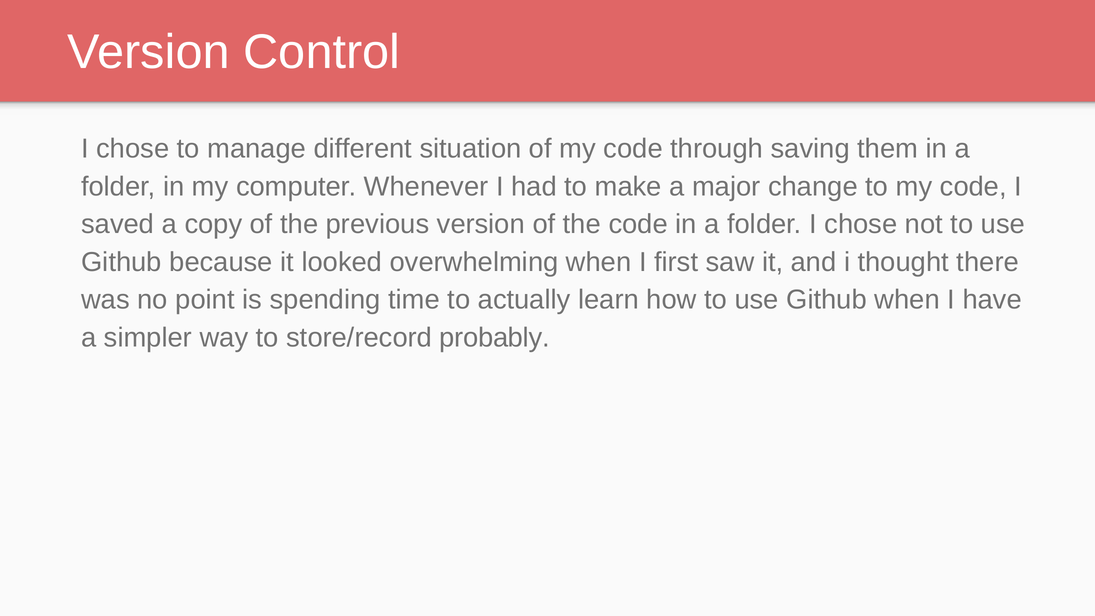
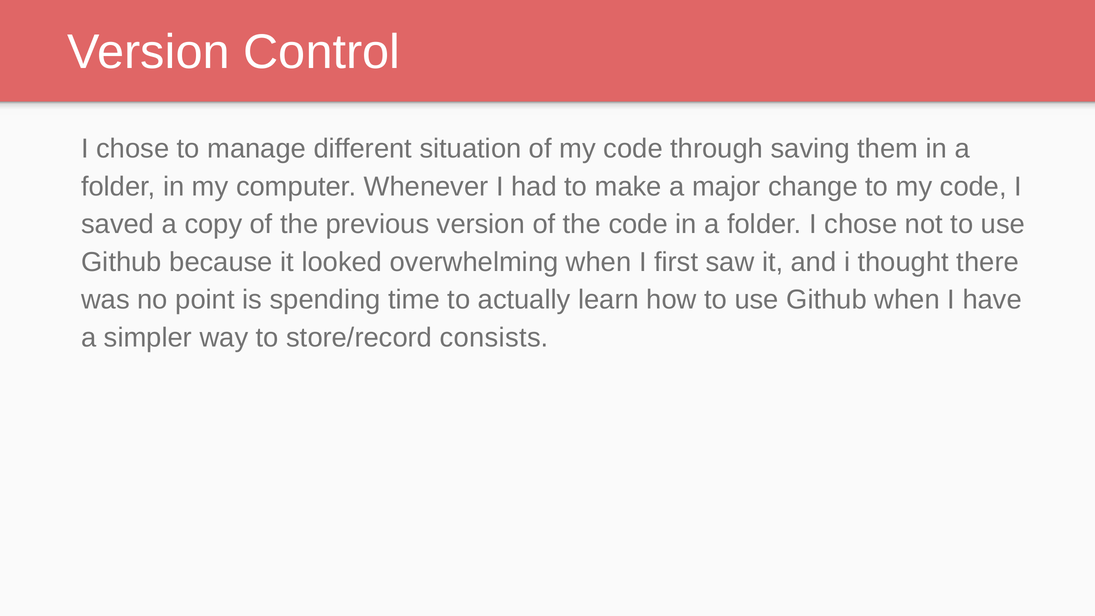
probably: probably -> consists
